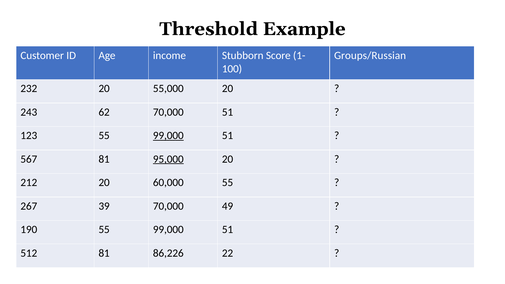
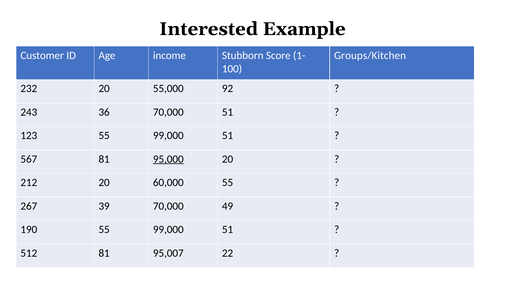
Threshold: Threshold -> Interested
Groups/Russian: Groups/Russian -> Groups/Kitchen
55,000 20: 20 -> 92
62: 62 -> 36
99,000 at (168, 136) underline: present -> none
86,226: 86,226 -> 95,007
